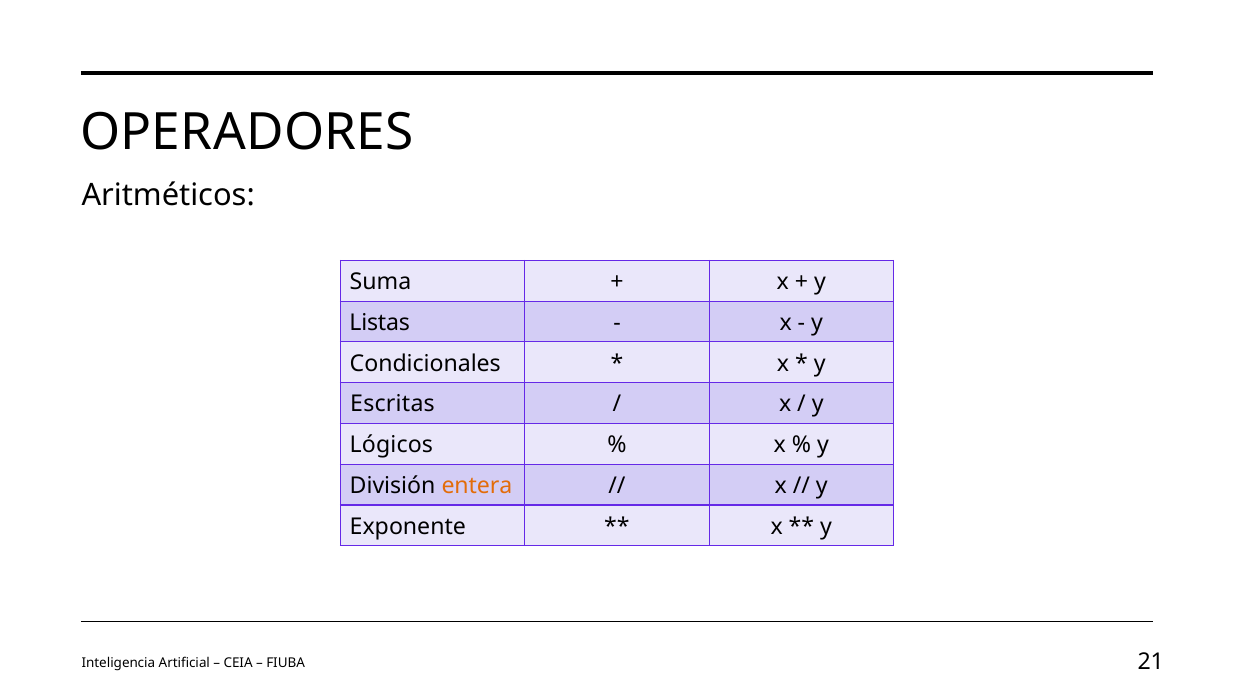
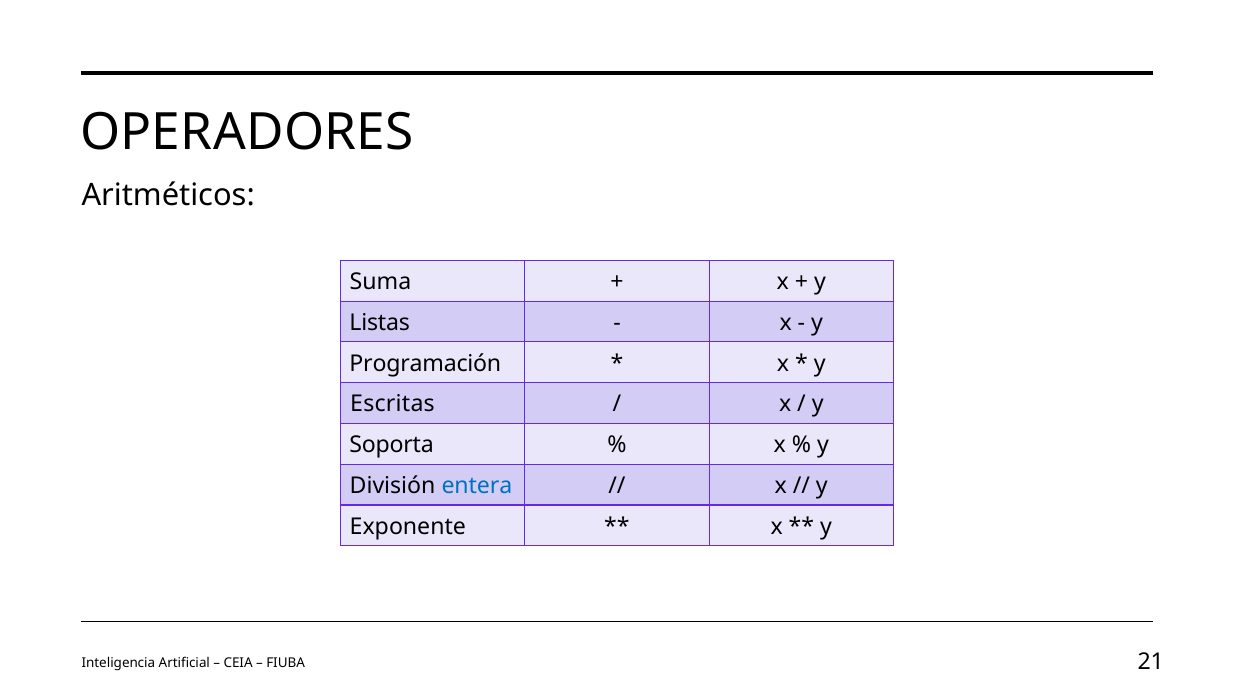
Condicionales: Condicionales -> Programación
Lógicos: Lógicos -> Soporta
entera colour: orange -> blue
